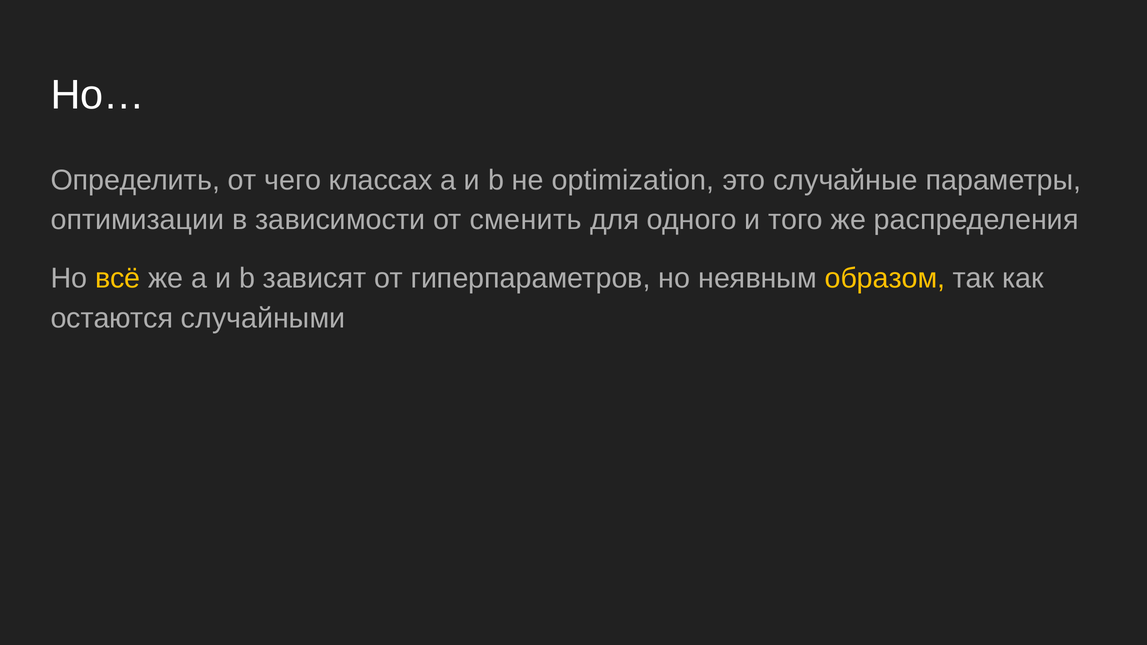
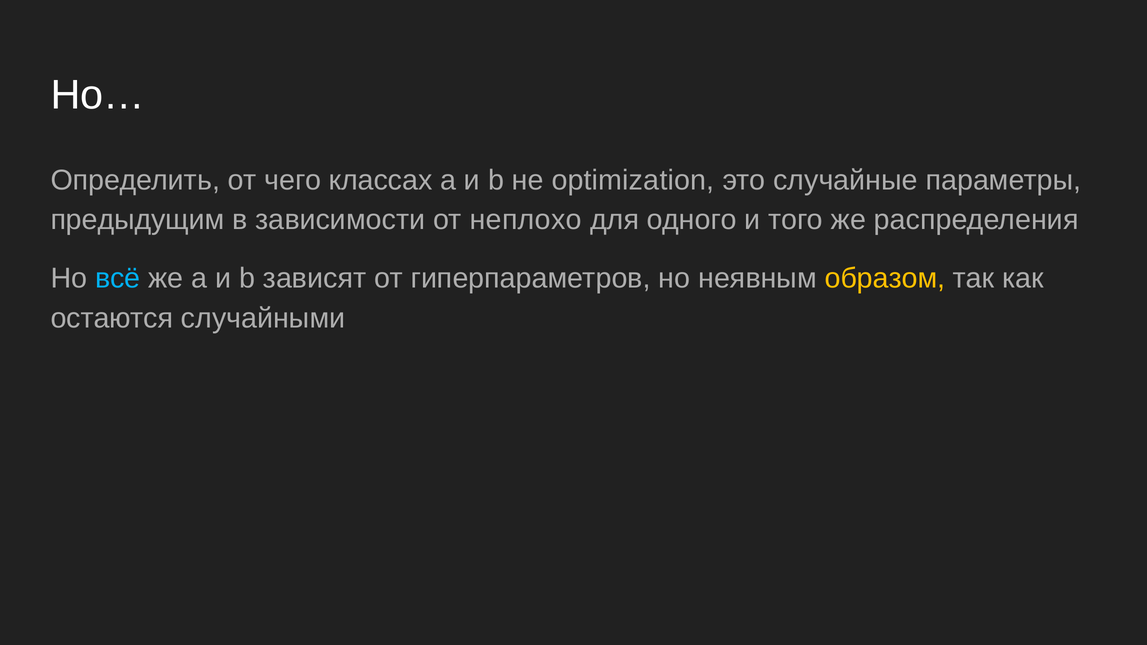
оптимизации: оптимизации -> предыдущим
сменить: сменить -> неплохо
всё colour: yellow -> light blue
